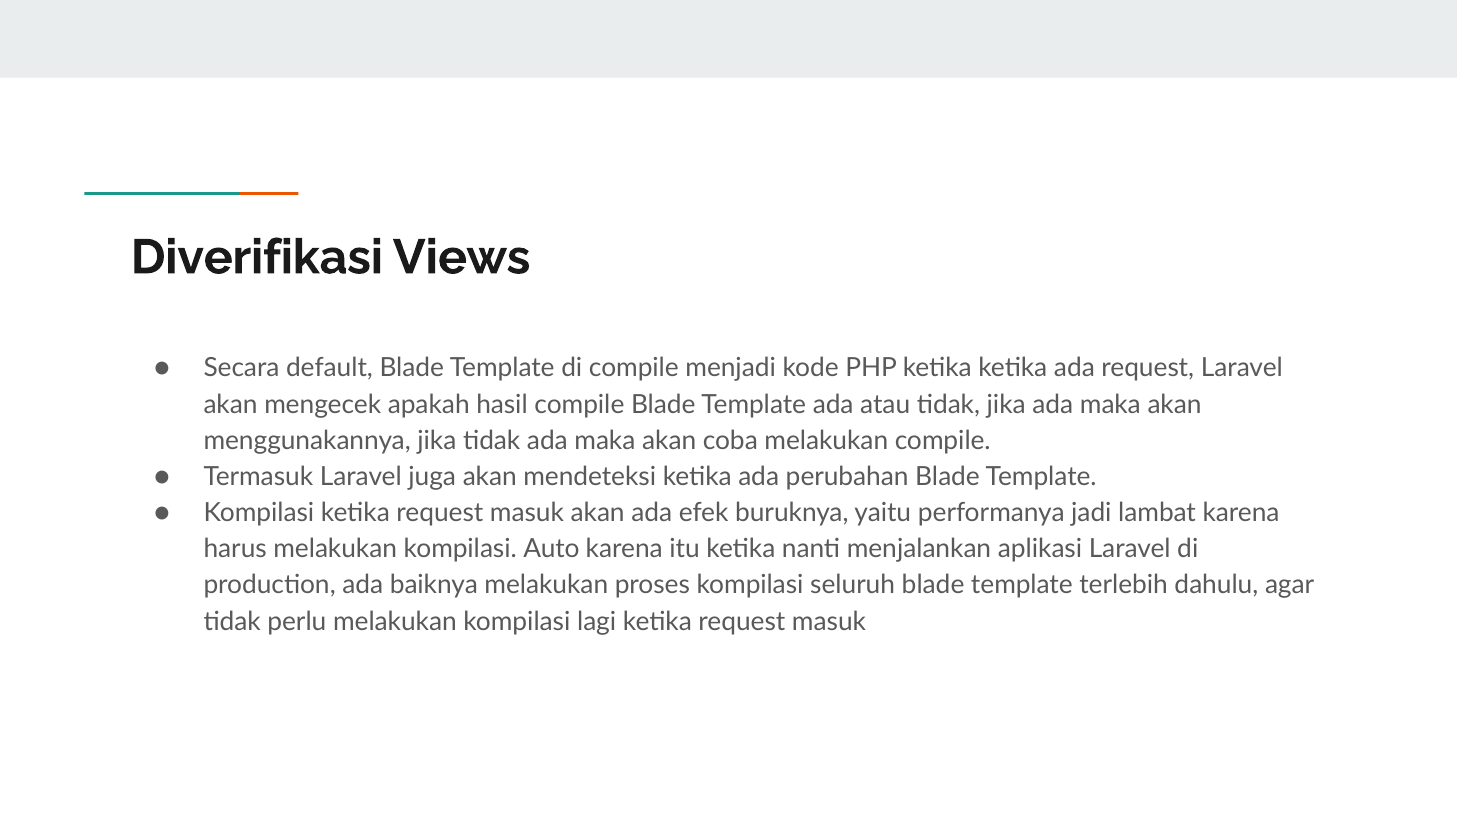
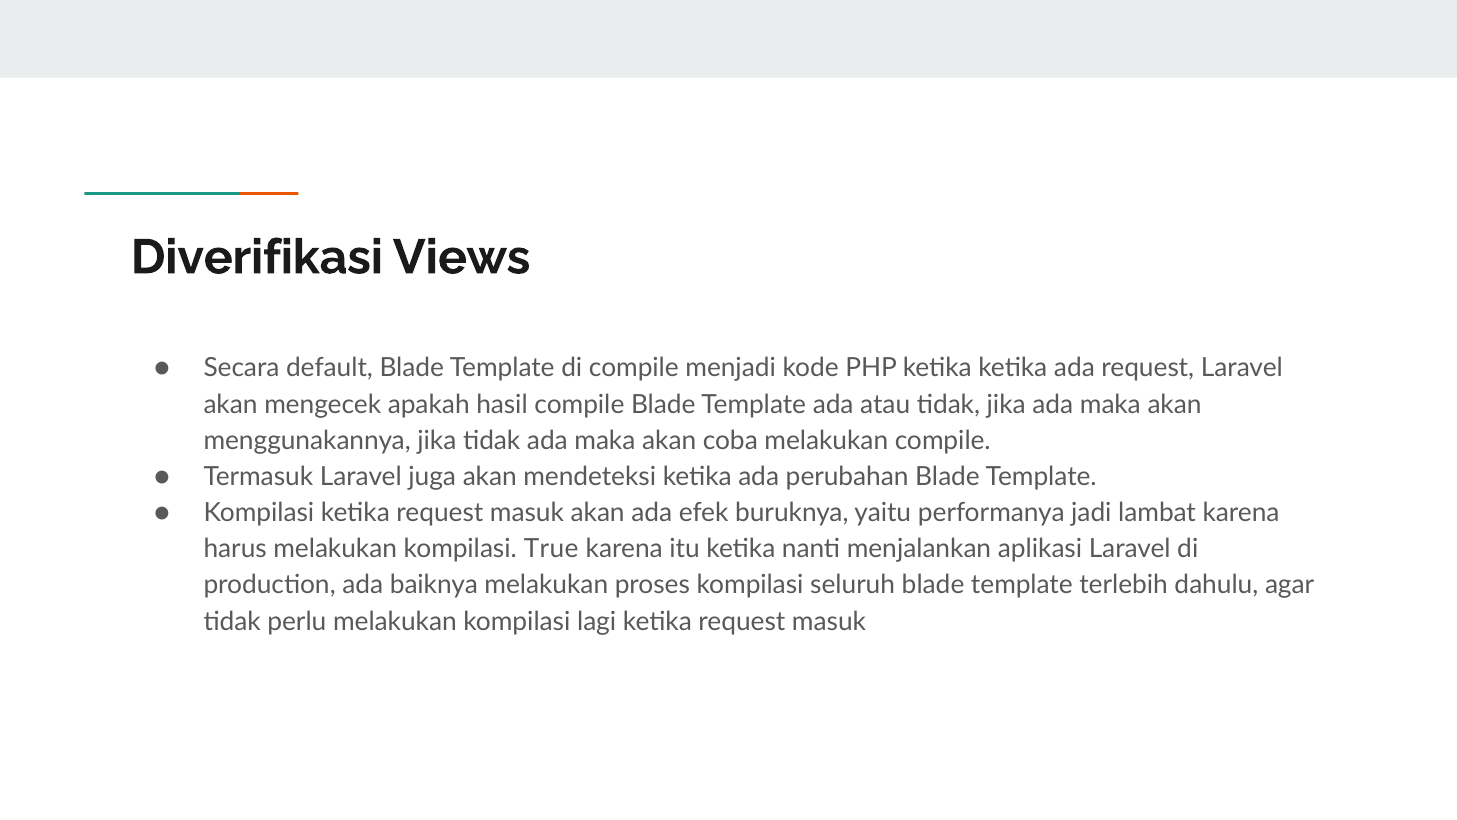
Auto: Auto -> True
